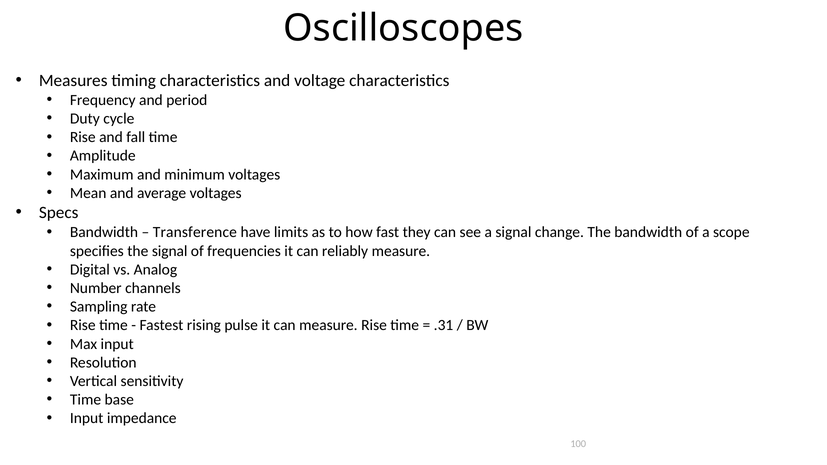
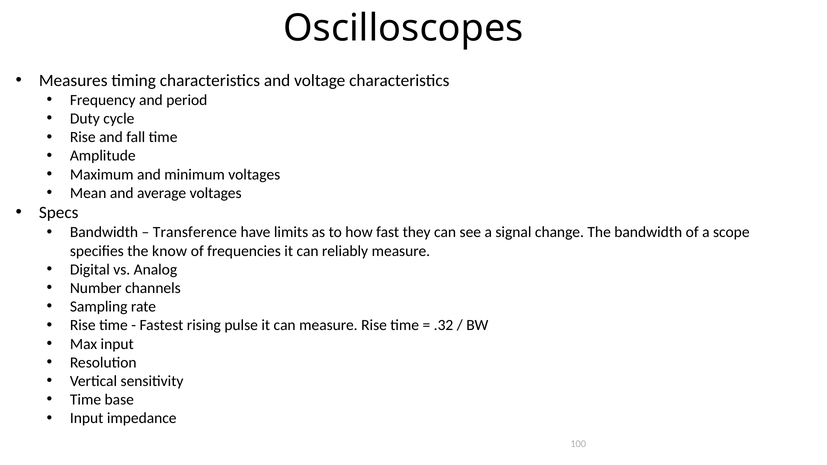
the signal: signal -> know
.31: .31 -> .32
